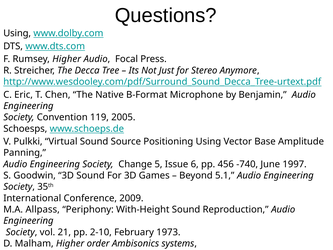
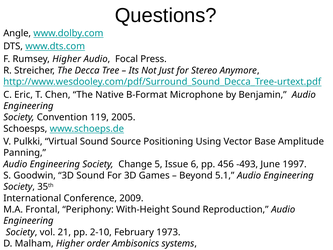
Using at (17, 33): Using -> Angle
-740: -740 -> -493
Allpass: Allpass -> Frontal
